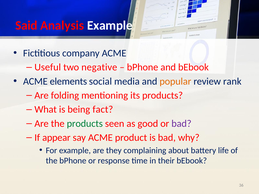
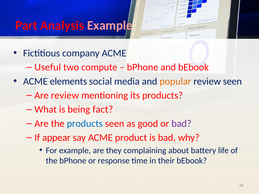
Said: Said -> Part
Example at (110, 25) colour: white -> pink
negative: negative -> compute
review rank: rank -> seen
Are folding: folding -> review
products at (85, 124) colour: green -> blue
